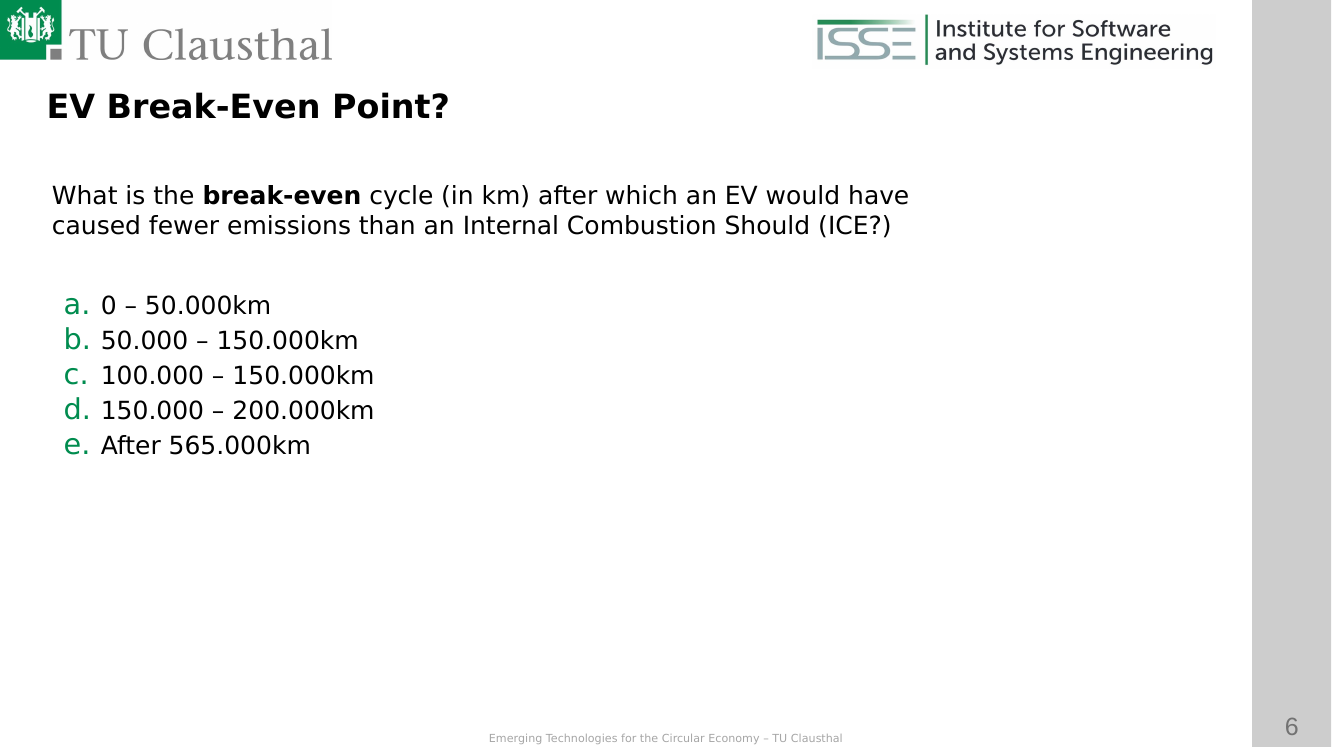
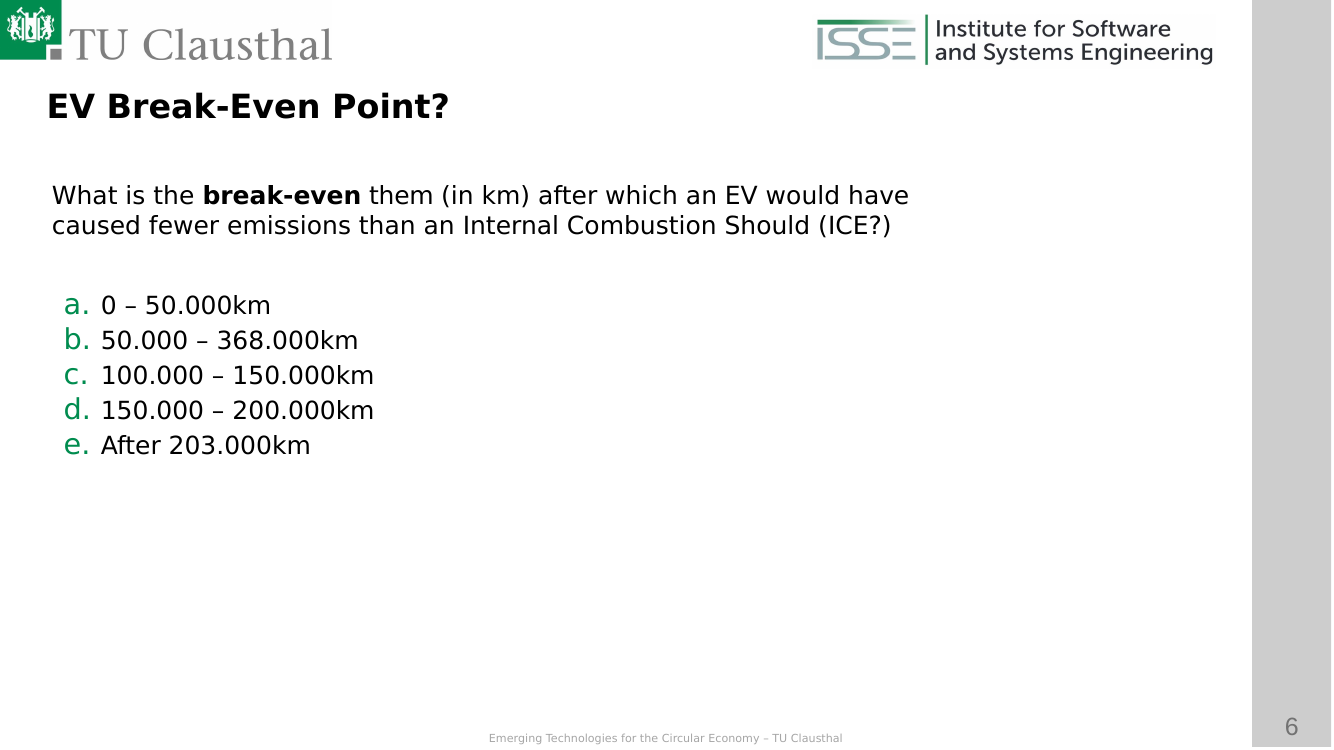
cycle: cycle -> them
150.000km at (288, 341): 150.000km -> 368.000km
565.000km: 565.000km -> 203.000km
